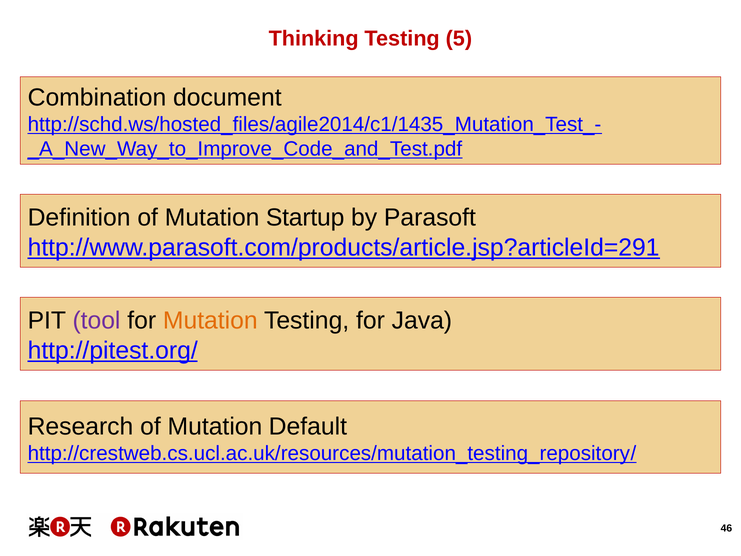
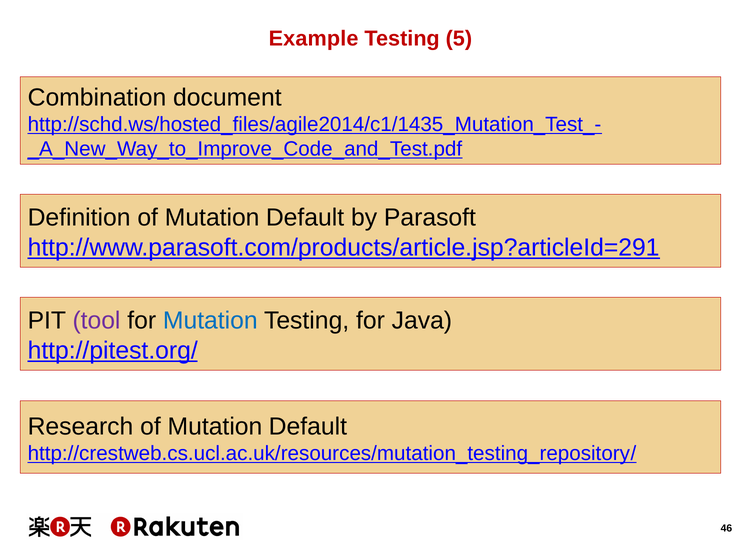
Thinking: Thinking -> Example
Definition of Mutation Startup: Startup -> Default
Mutation at (210, 321) colour: orange -> blue
